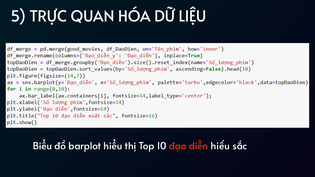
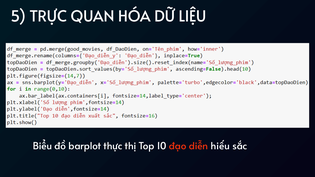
hiểu: hiểu -> thực
